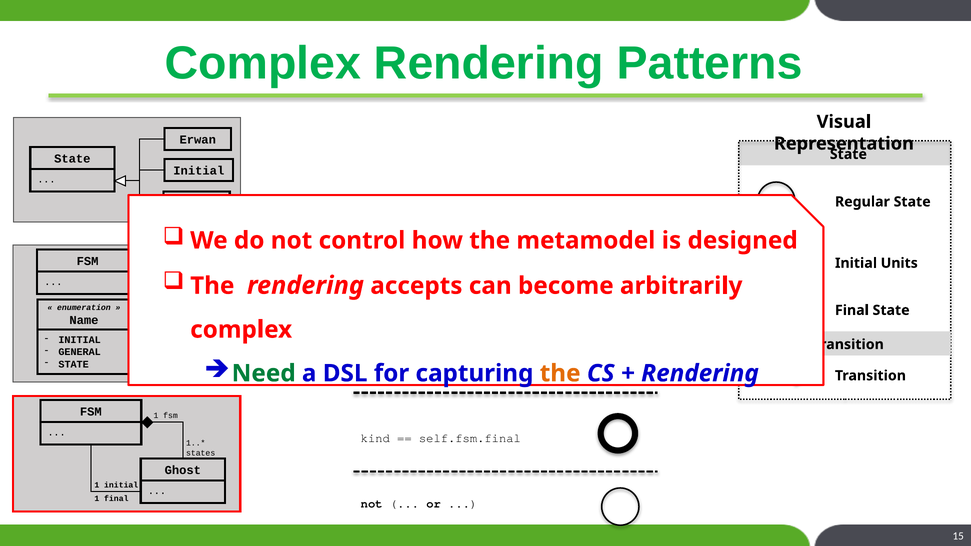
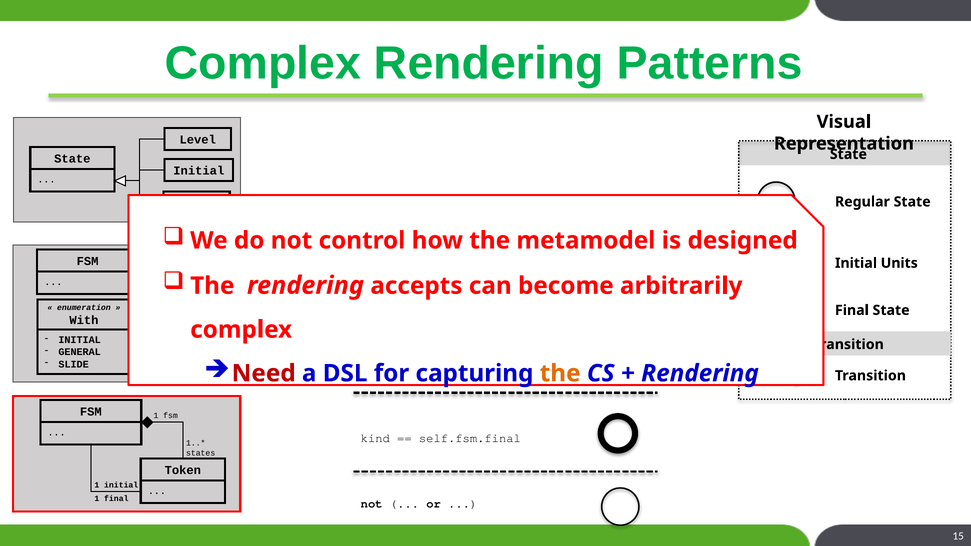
Erwan: Erwan -> Level
Name: Name -> With
STATE at (74, 364): STATE -> SLIDE
Need colour: green -> red
Ghost: Ghost -> Token
